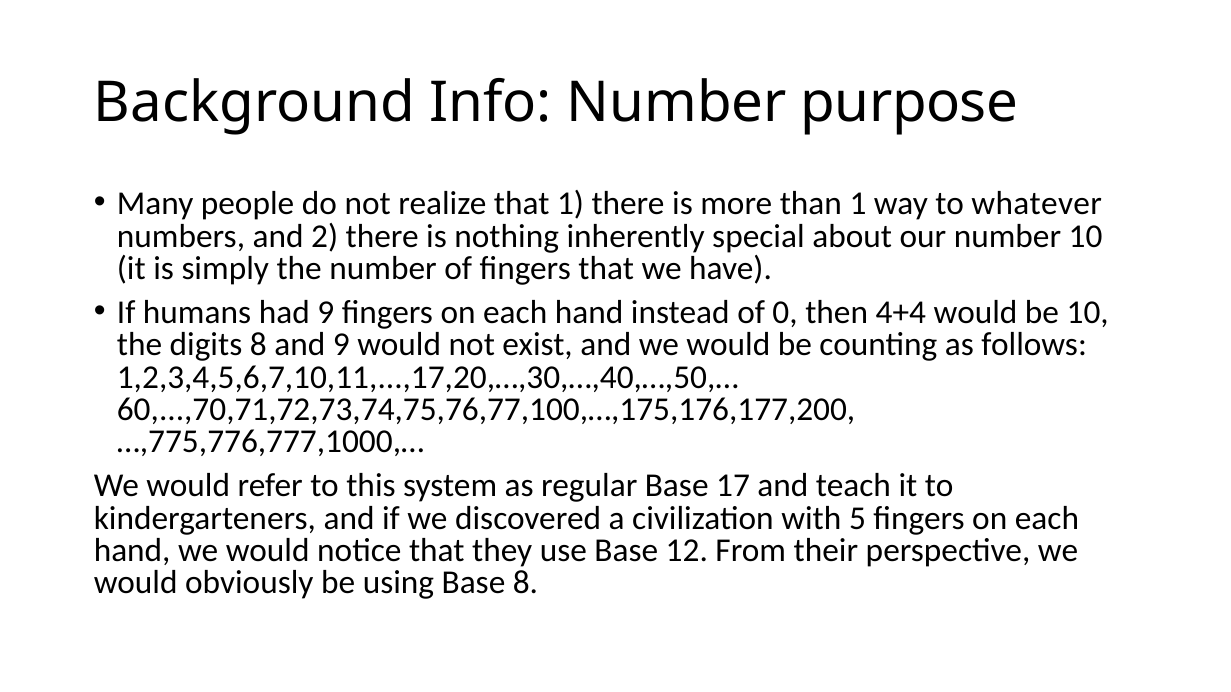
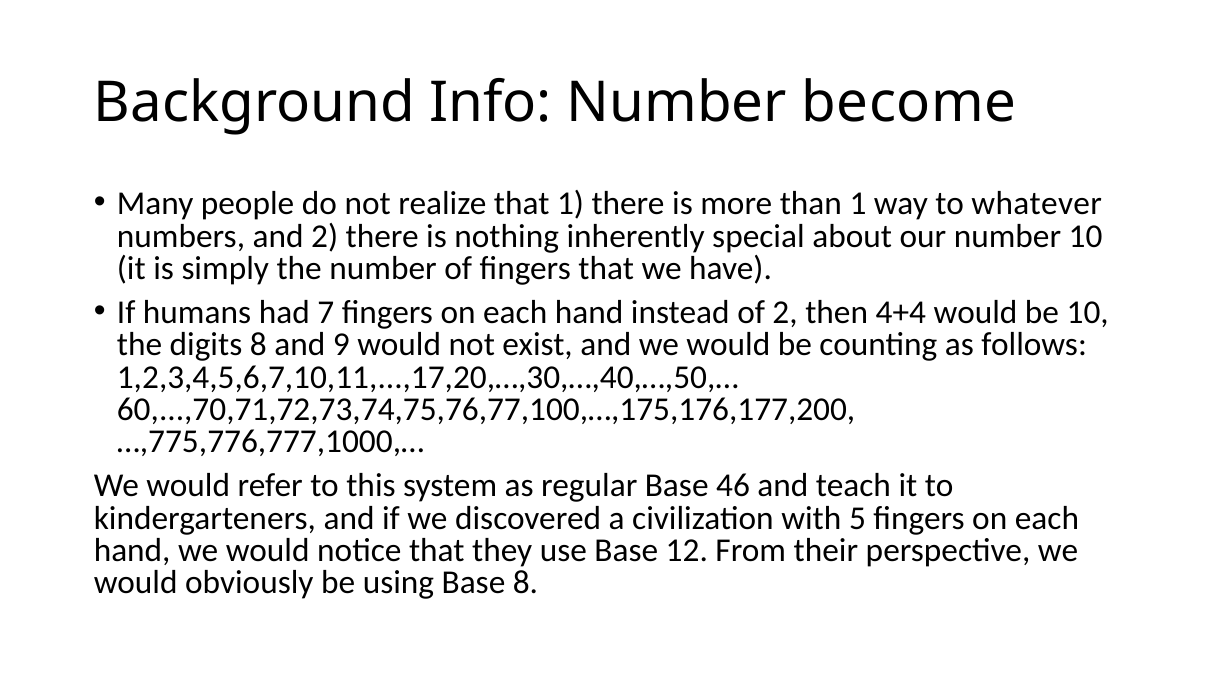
purpose: purpose -> become
had 9: 9 -> 7
of 0: 0 -> 2
17: 17 -> 46
